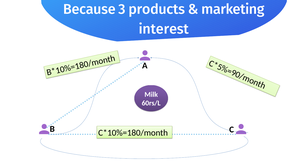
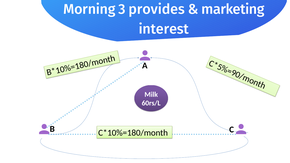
Because: Because -> Morning
products: products -> provides
